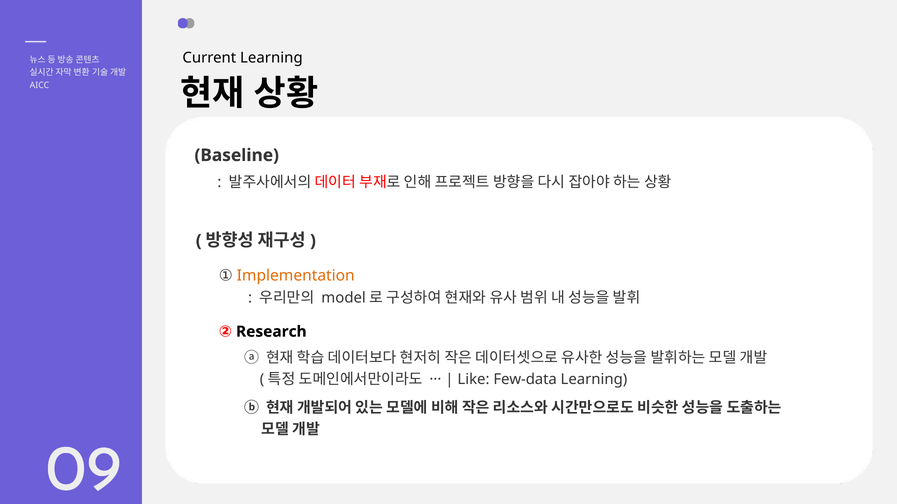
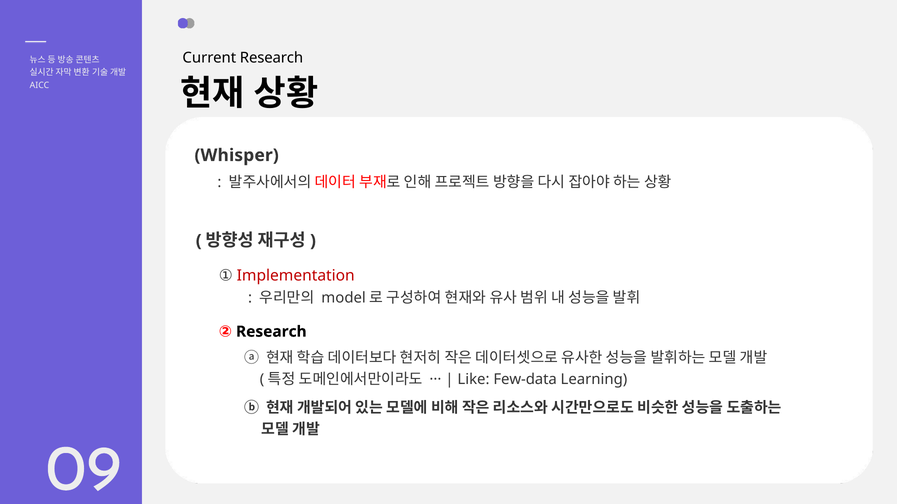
Current Learning: Learning -> Research
Baseline: Baseline -> Whisper
Implementation colour: orange -> red
